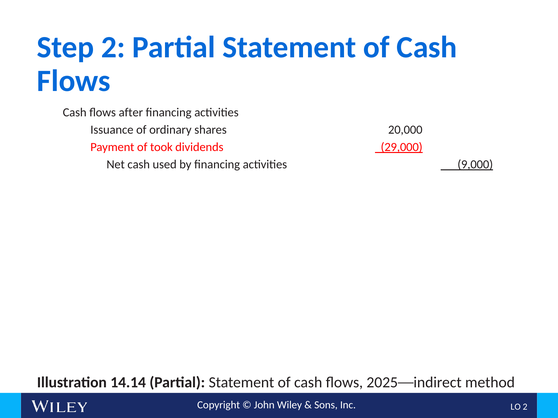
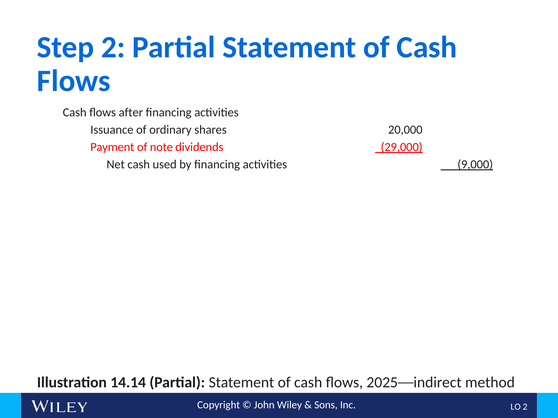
took: took -> note
